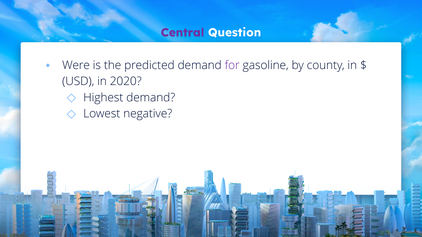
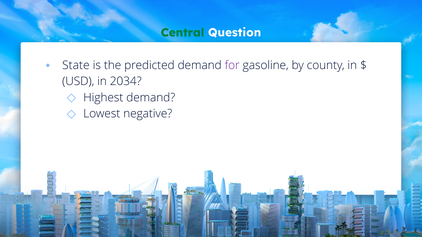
Central colour: purple -> green
Were: Were -> State
2020: 2020 -> 2034
